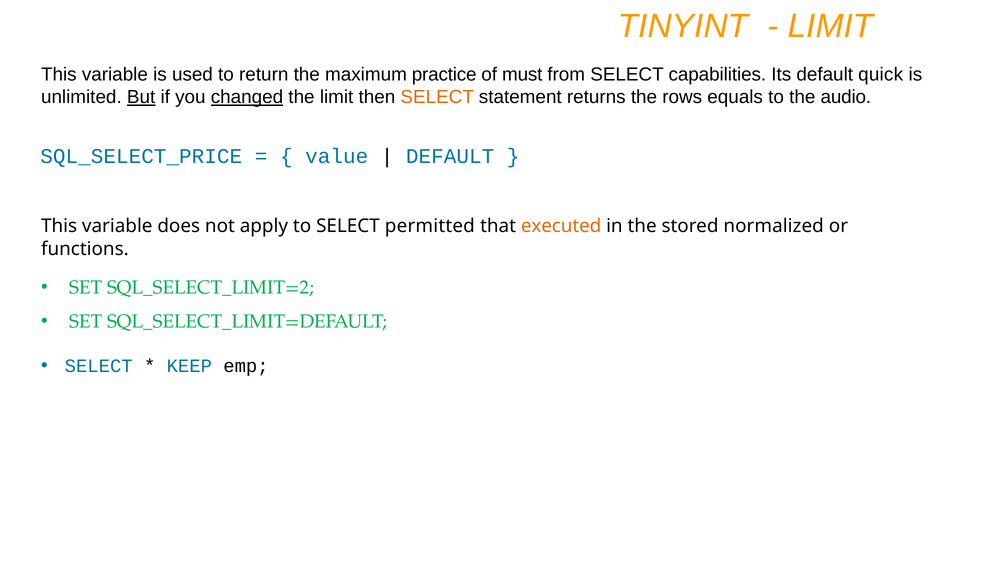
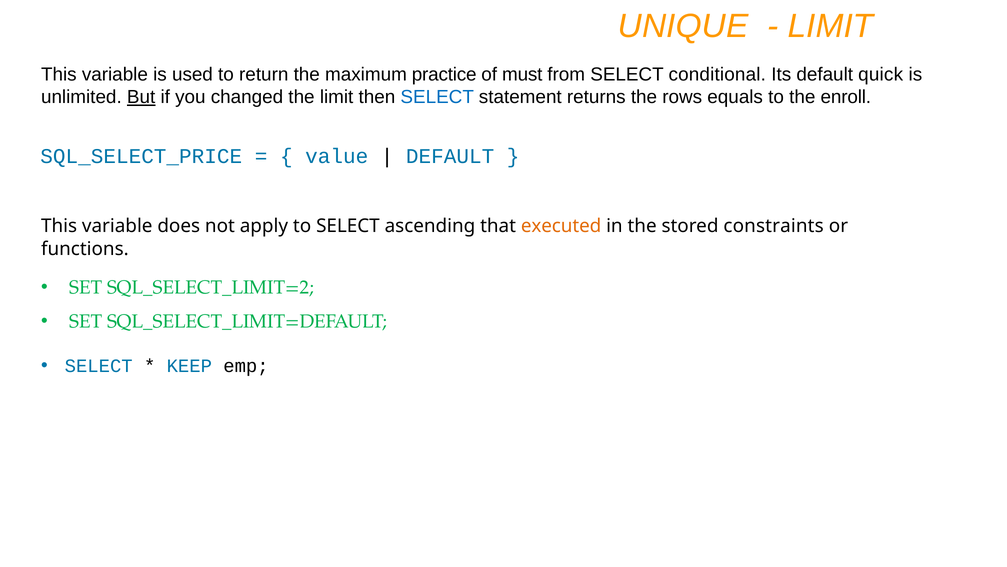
TINYINT: TINYINT -> UNIQUE
capabilities: capabilities -> conditional
changed underline: present -> none
SELECT at (437, 97) colour: orange -> blue
audio: audio -> enroll
permitted: permitted -> ascending
normalized: normalized -> constraints
